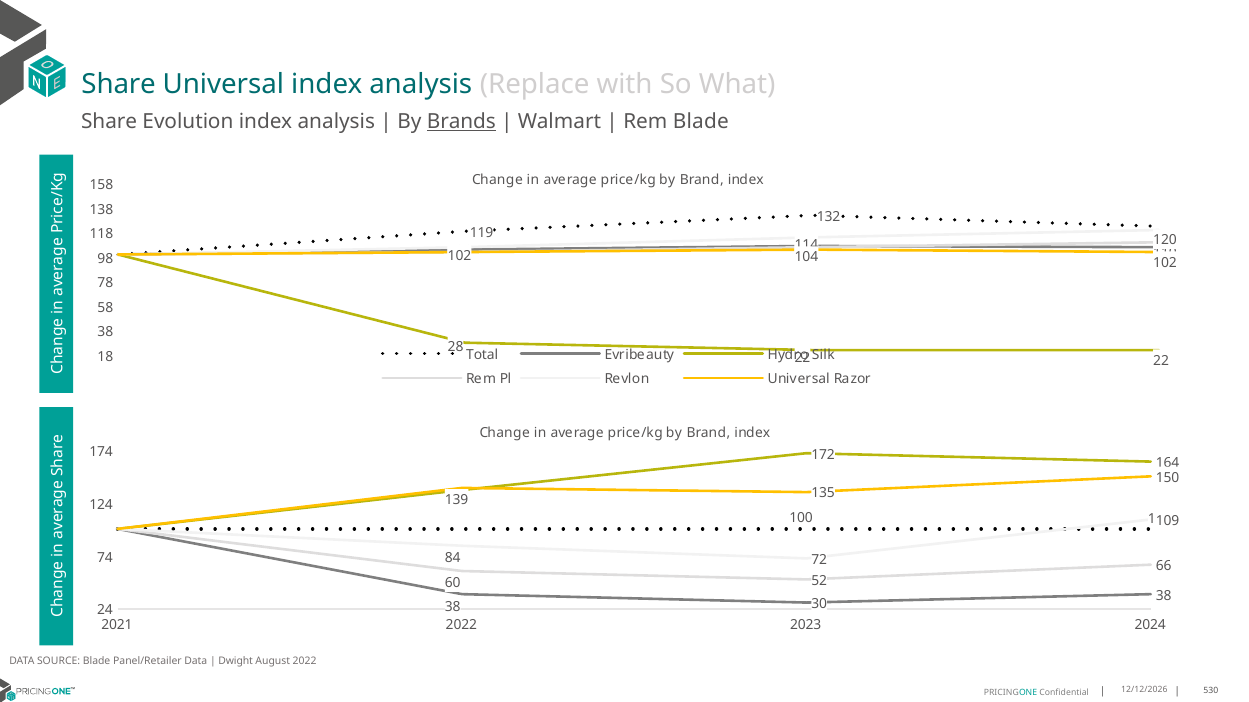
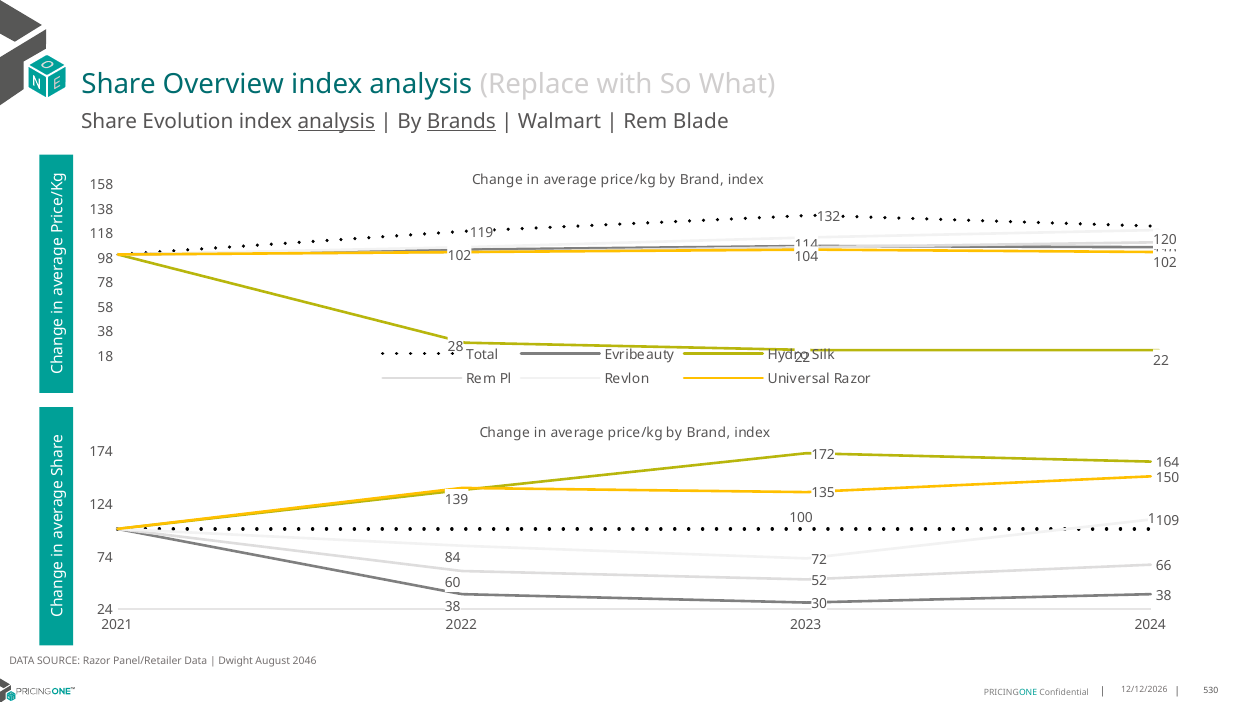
Share Universal: Universal -> Overview
analysis at (336, 122) underline: none -> present
SOURCE Blade: Blade -> Razor
August 2022: 2022 -> 2046
